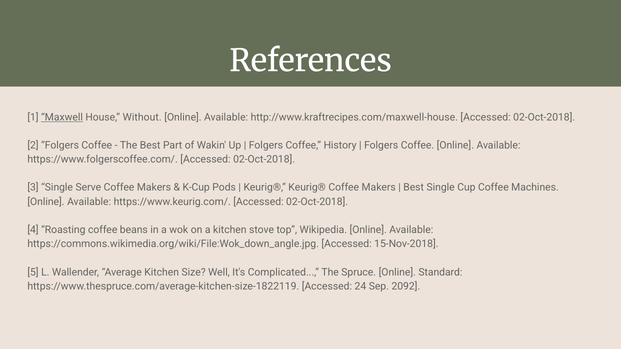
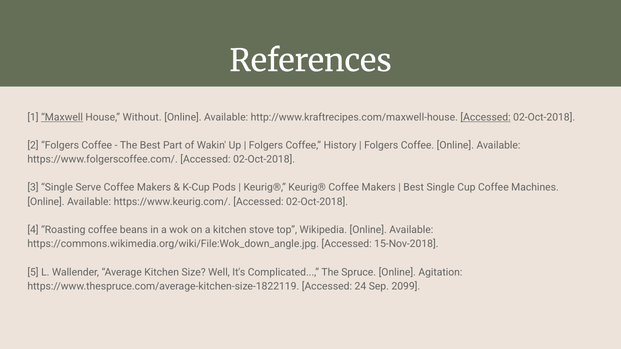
Accessed at (486, 117) underline: none -> present
Standard: Standard -> Agitation
2092: 2092 -> 2099
